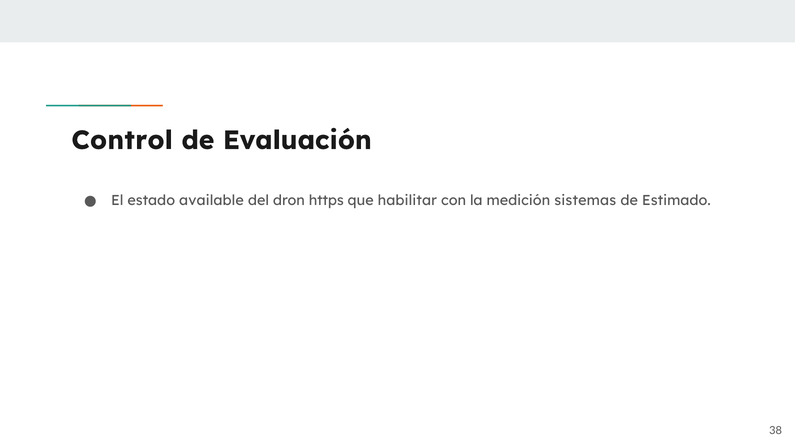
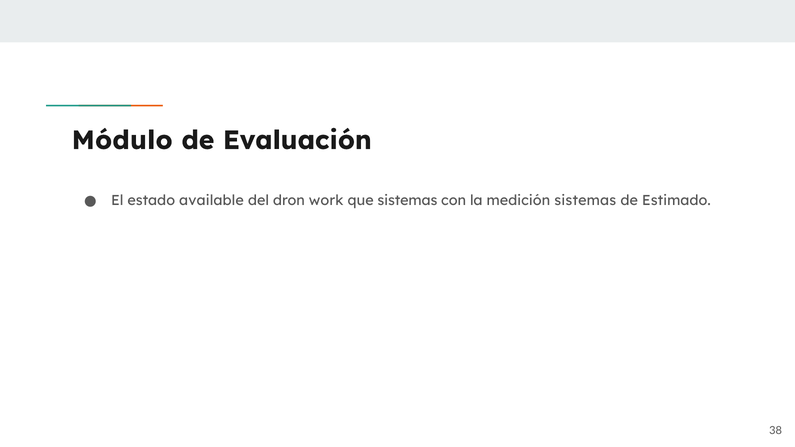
Control: Control -> Módulo
https: https -> work
que habilitar: habilitar -> sistemas
